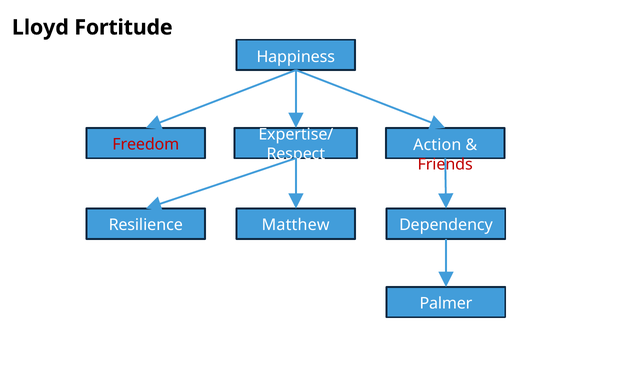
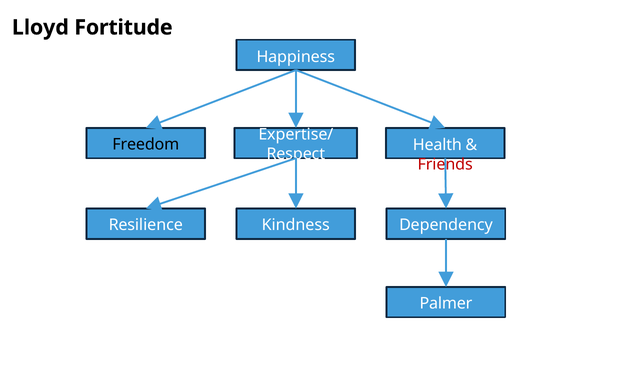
Freedom colour: red -> black
Action: Action -> Health
Matthew: Matthew -> Kindness
